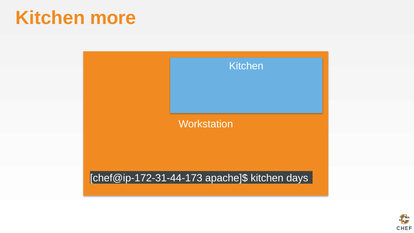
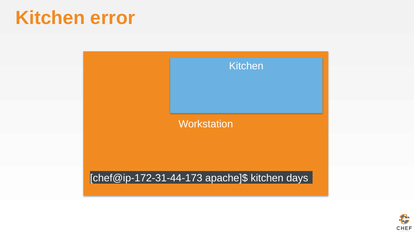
more: more -> error
